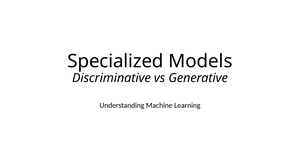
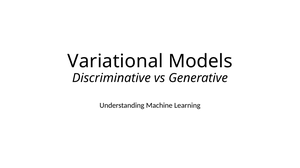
Specialized: Specialized -> Variational
